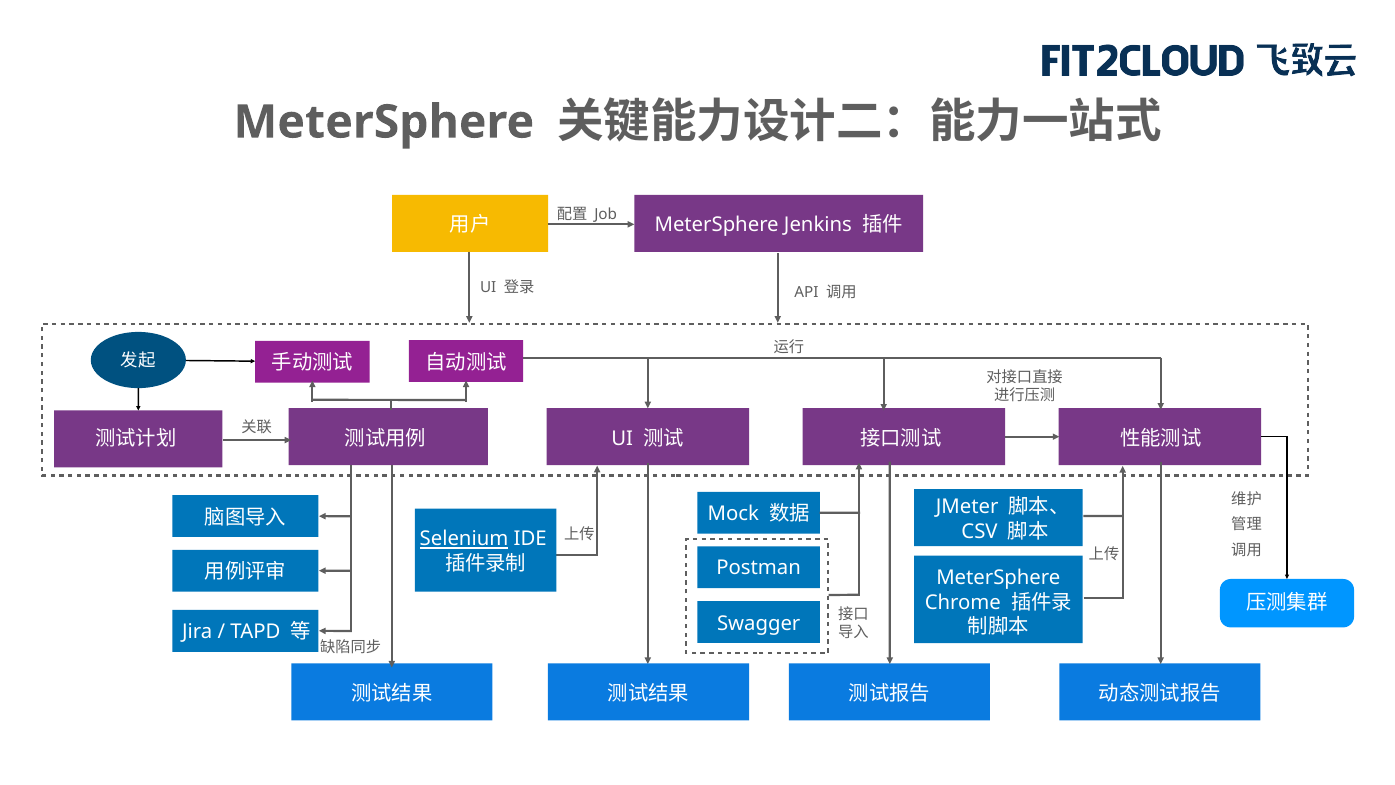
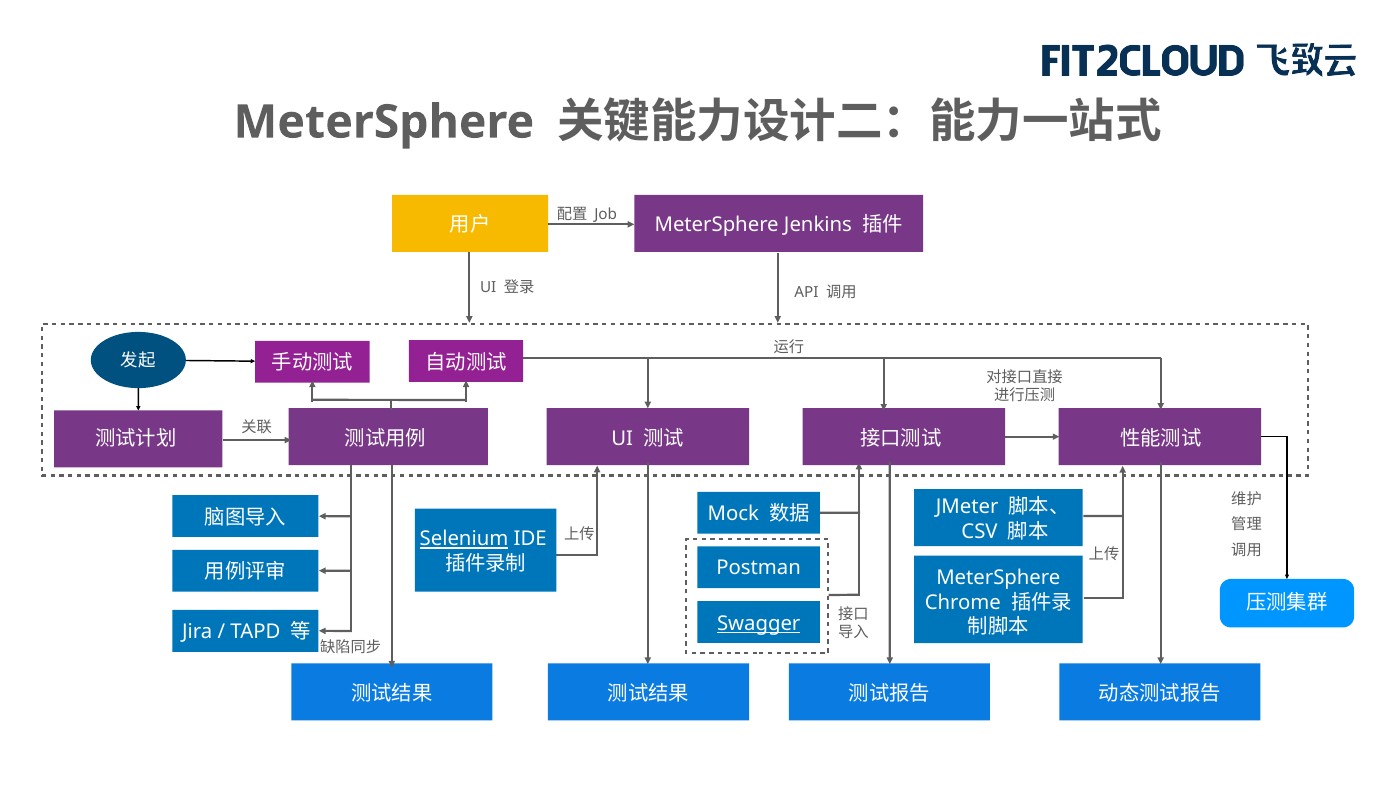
Swagger underline: none -> present
